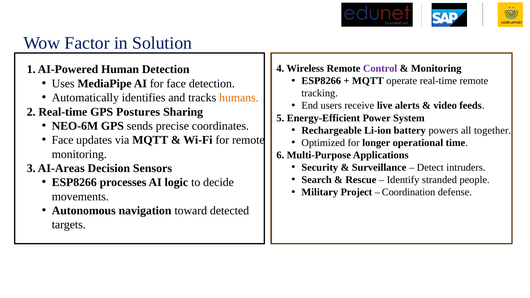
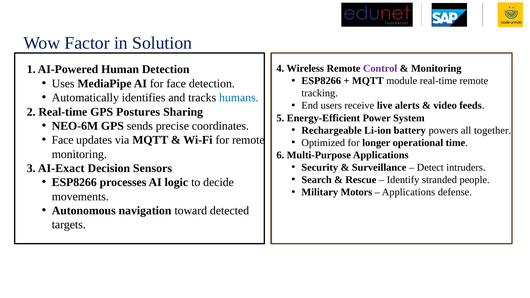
operate: operate -> module
humans colour: orange -> blue
AI-Areas: AI-Areas -> AI-Exact
Project: Project -> Motors
Coordination at (409, 192): Coordination -> Applications
